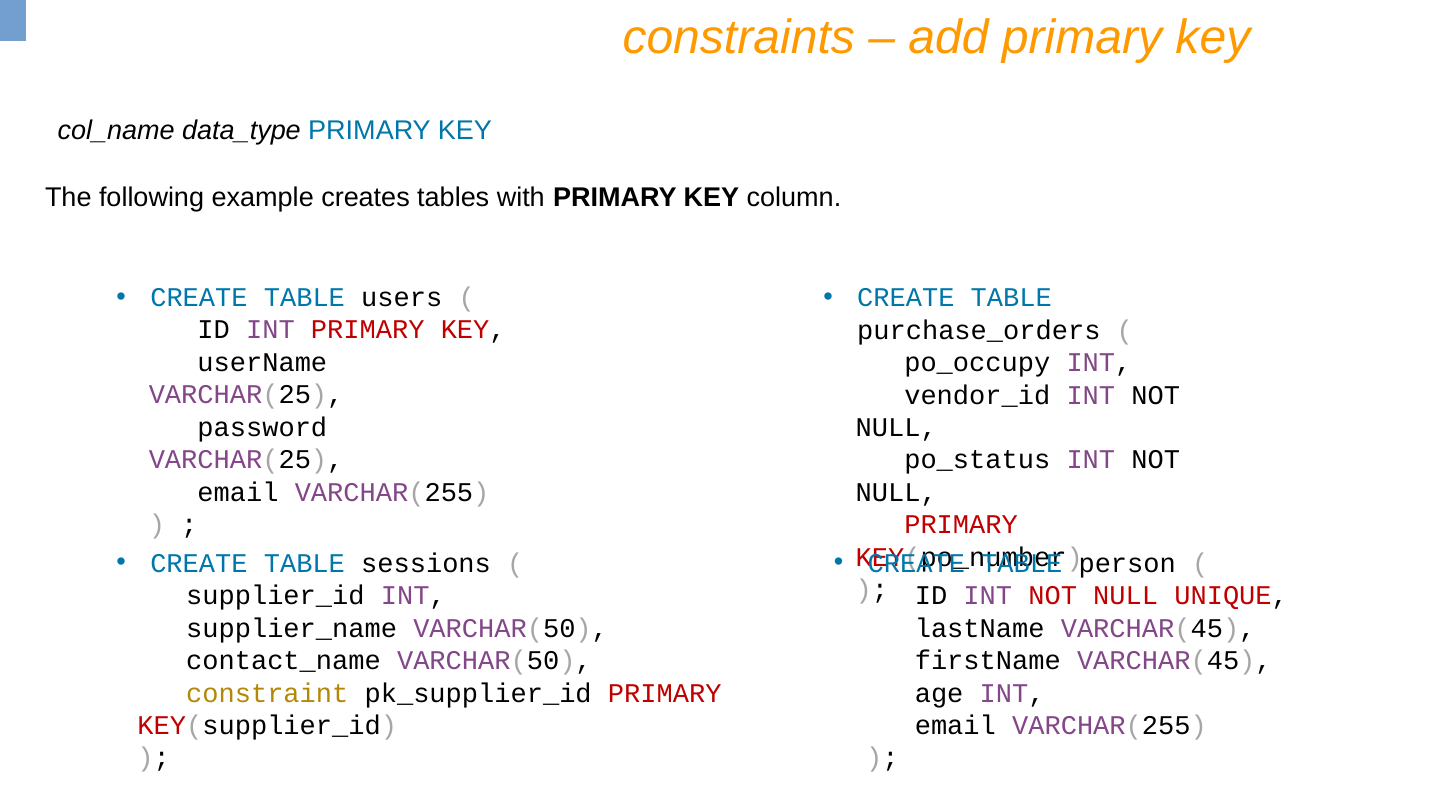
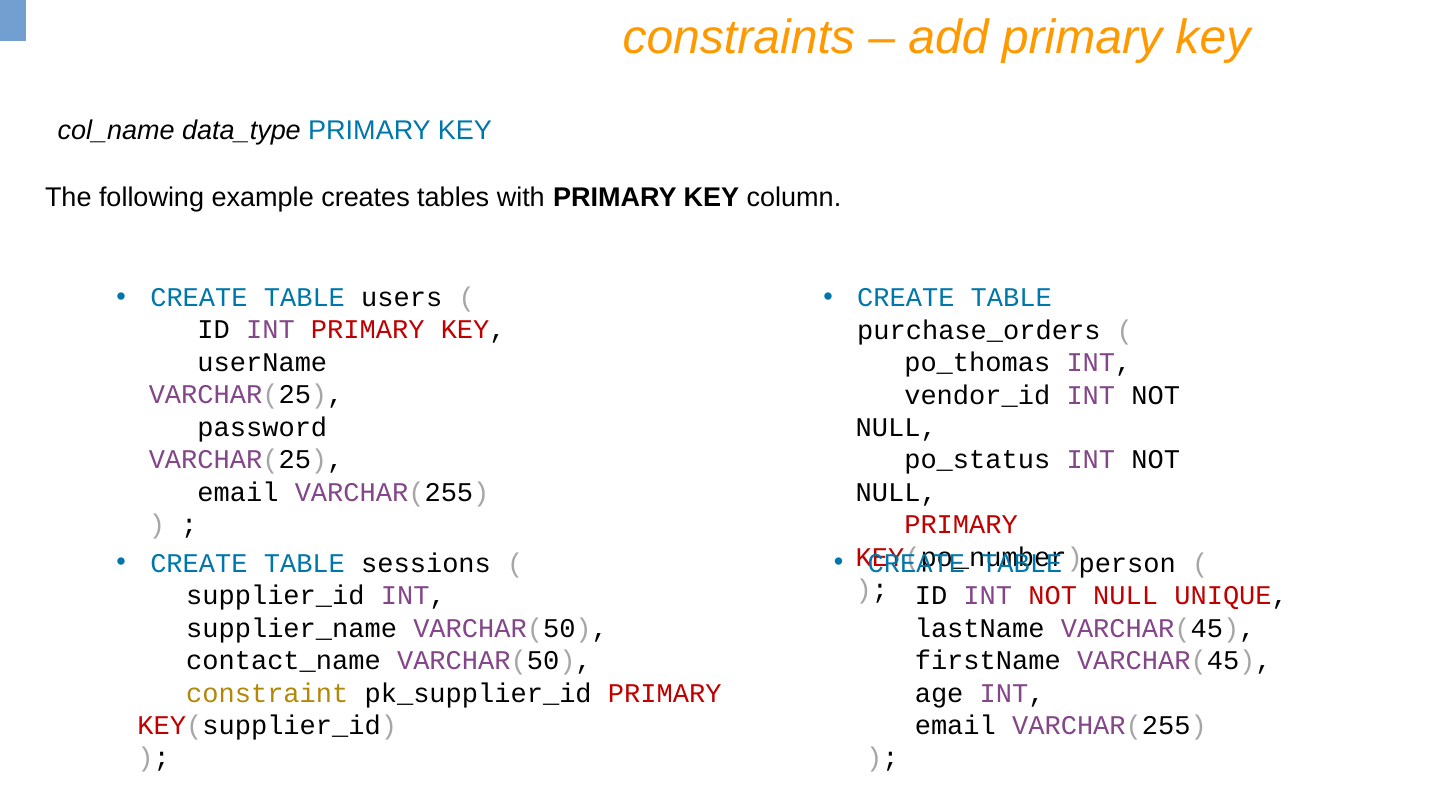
po_occupy: po_occupy -> po_thomas
